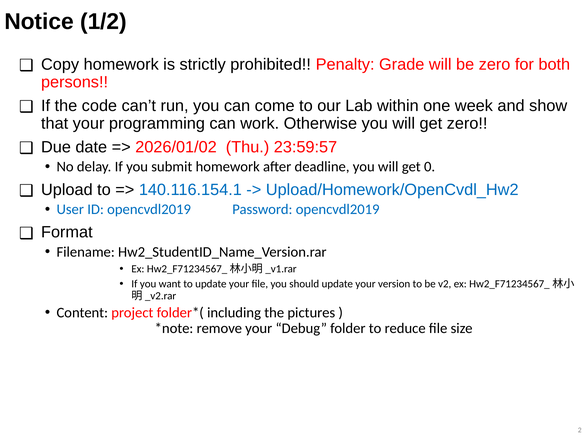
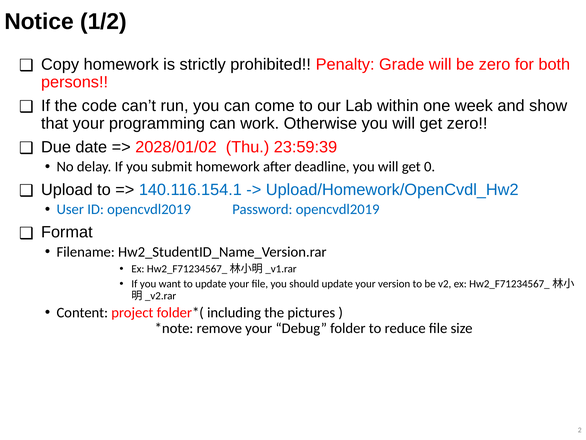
2026/01/02: 2026/01/02 -> 2028/01/02
23:59:57: 23:59:57 -> 23:59:39
